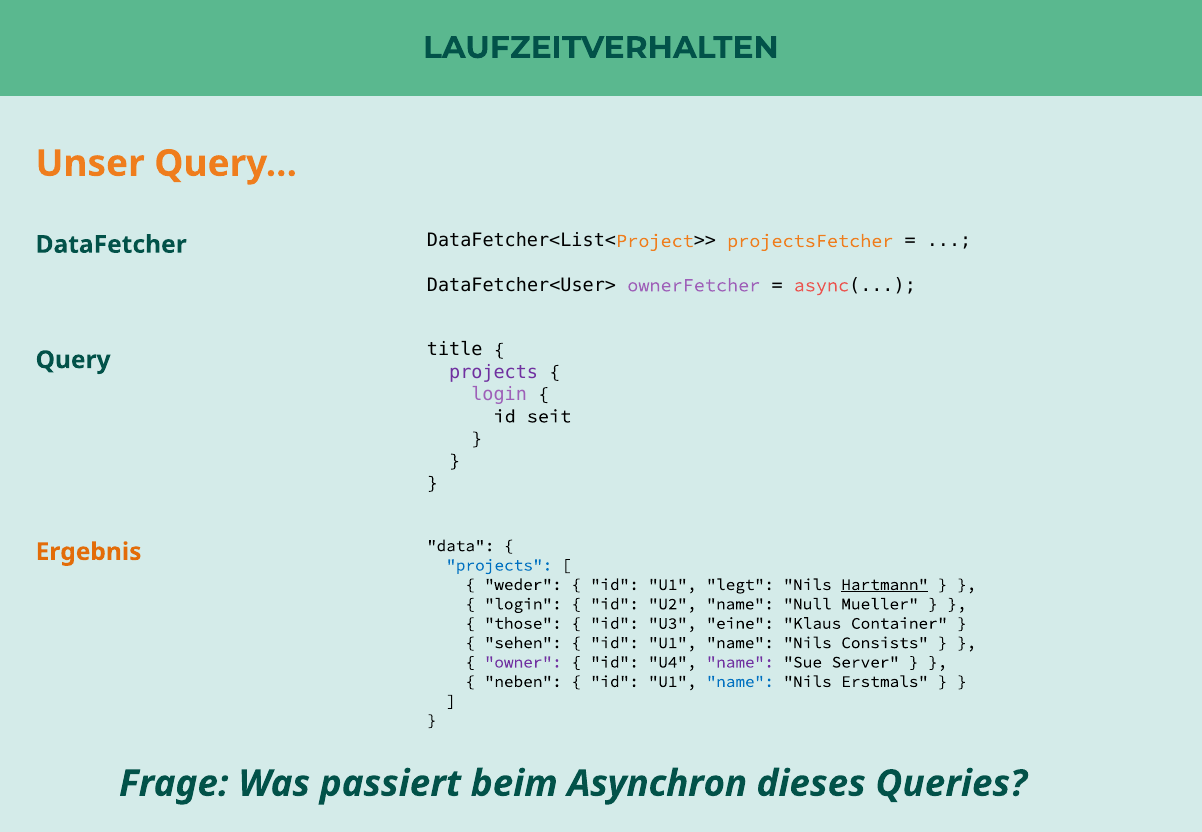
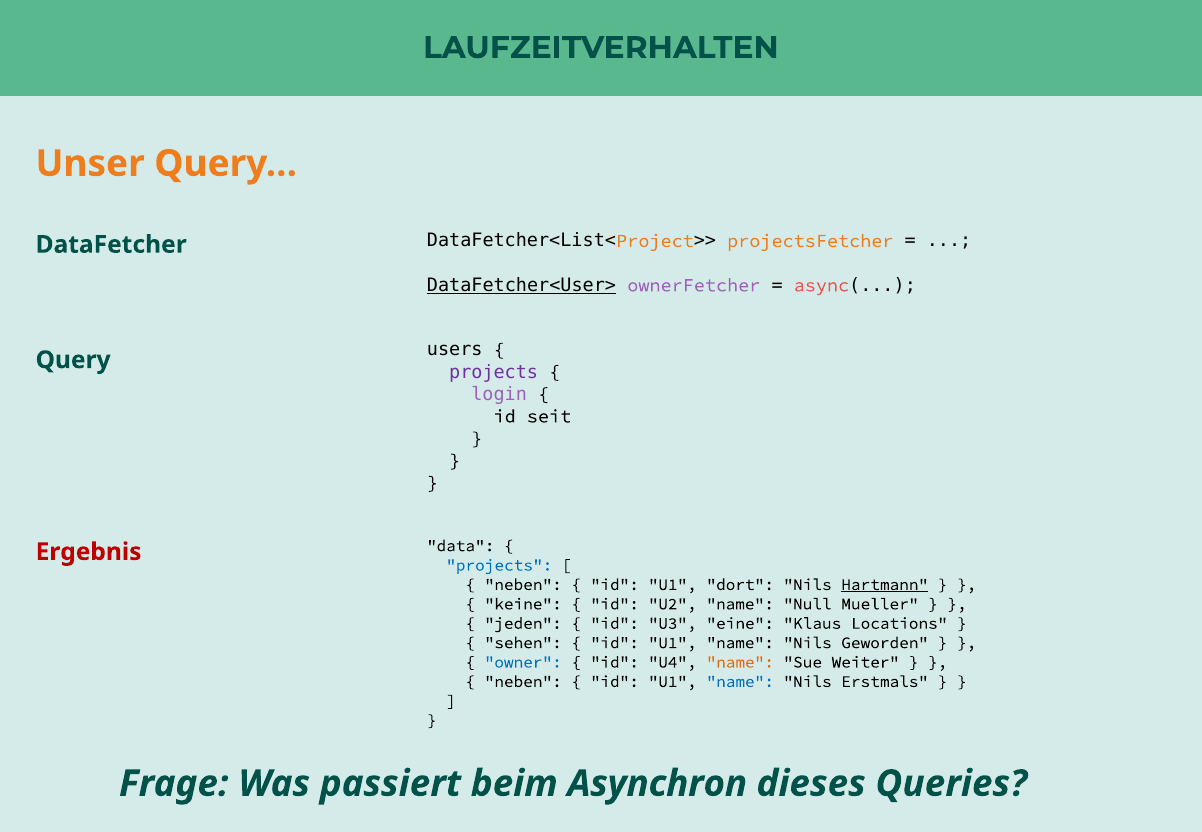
DataFetcher<User> underline: none -> present
title: title -> users
Ergebnis colour: orange -> red
weder at (523, 585): weder -> neben
legt: legt -> dort
login at (523, 604): login -> keine
those: those -> jeden
Container: Container -> Locations
Consists: Consists -> Geworden
owner colour: purple -> blue
name at (740, 662) colour: purple -> orange
Server: Server -> Weiter
